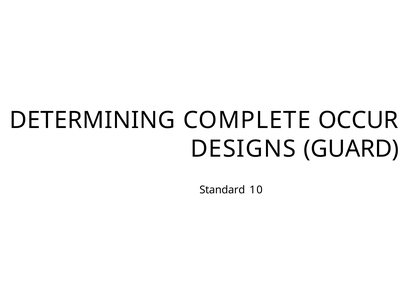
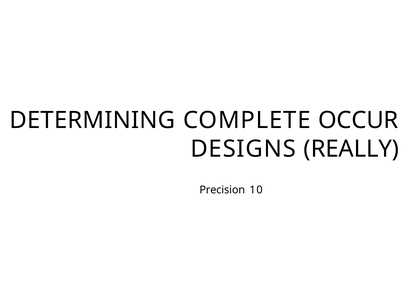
GUARD: GUARD -> REALLY
Standard: Standard -> Precision
